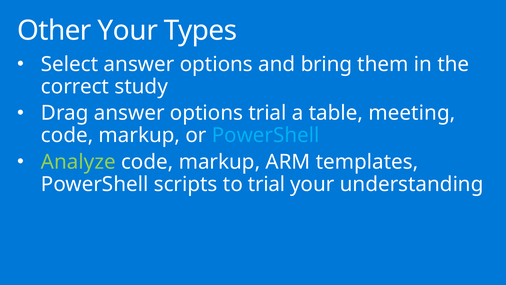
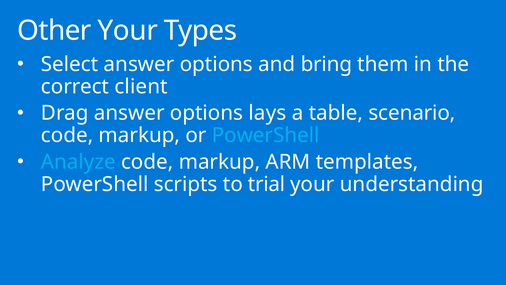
study: study -> client
options trial: trial -> lays
meeting: meeting -> scenario
Analyze colour: light green -> light blue
